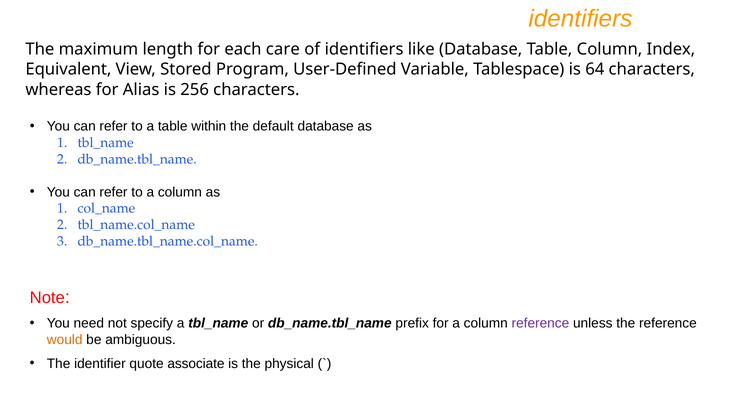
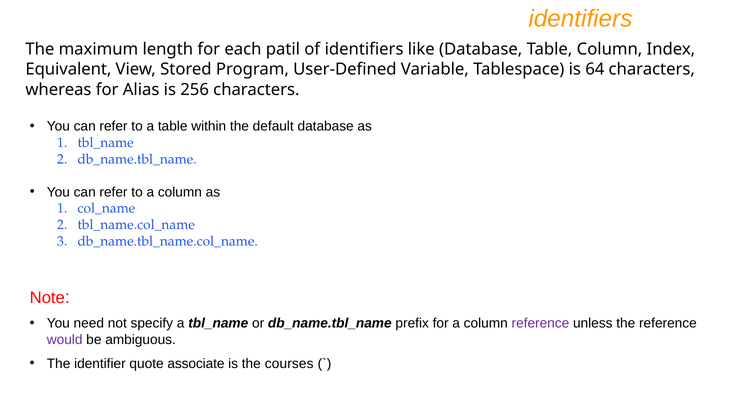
care: care -> patil
would colour: orange -> purple
physical: physical -> courses
